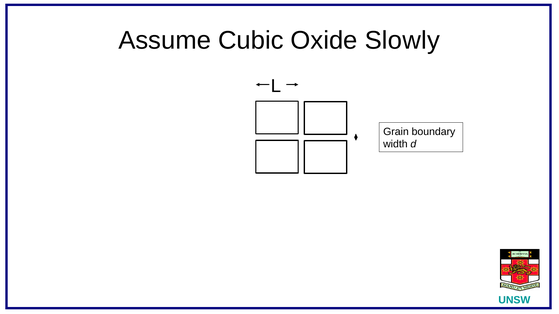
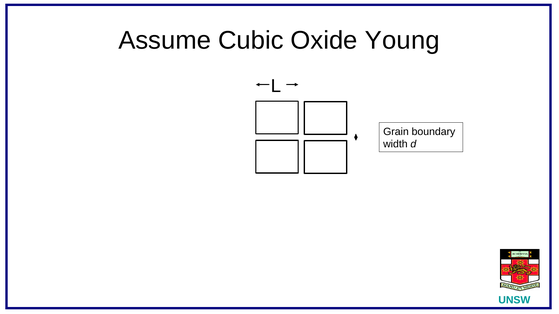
Slowly: Slowly -> Young
